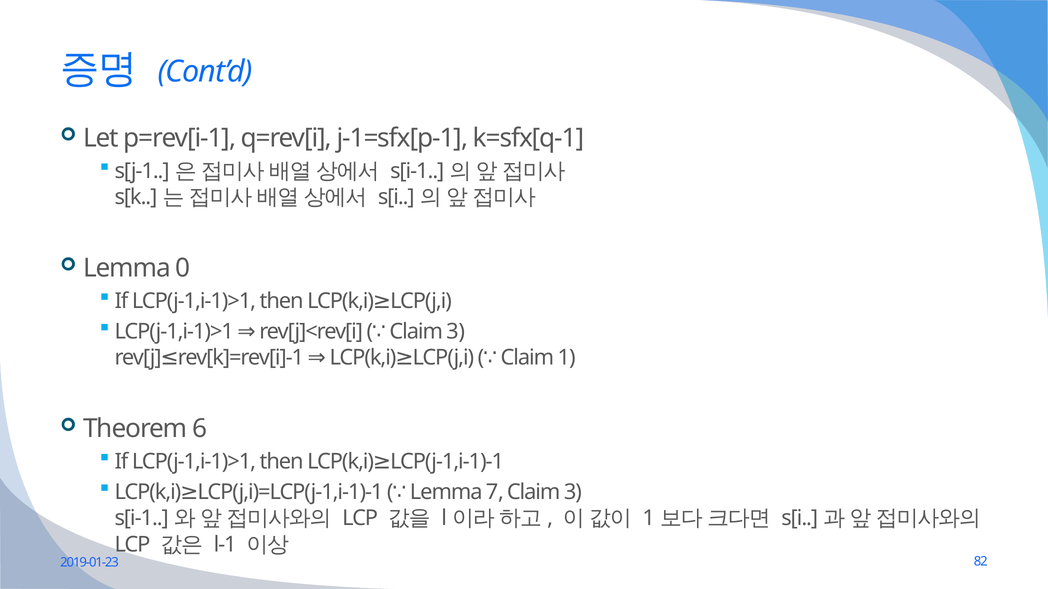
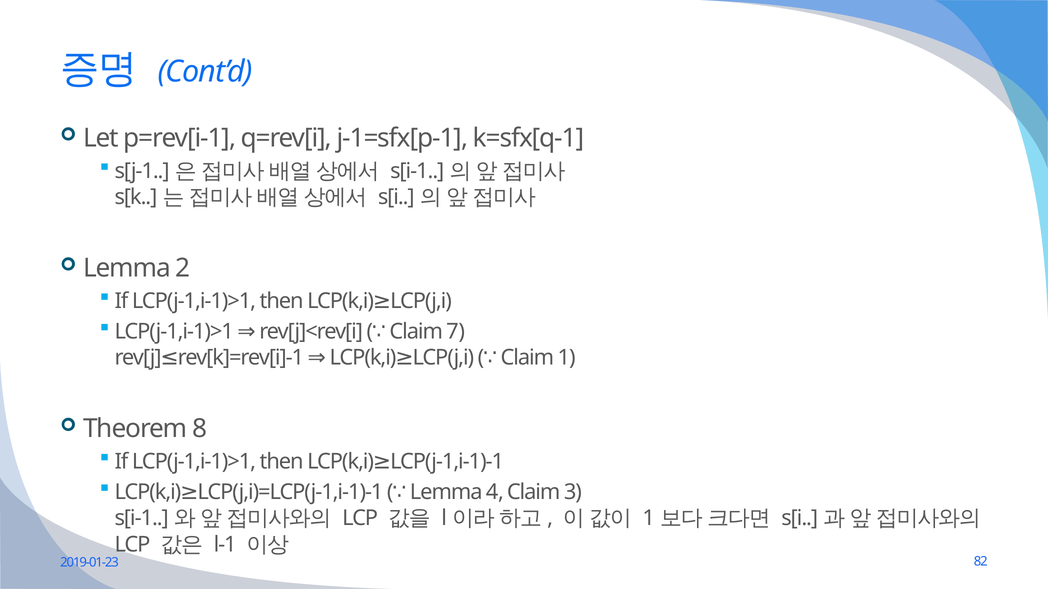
0: 0 -> 2
3 at (456, 332): 3 -> 7
6: 6 -> 8
7: 7 -> 4
